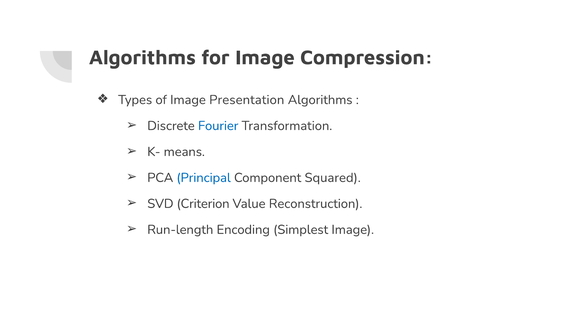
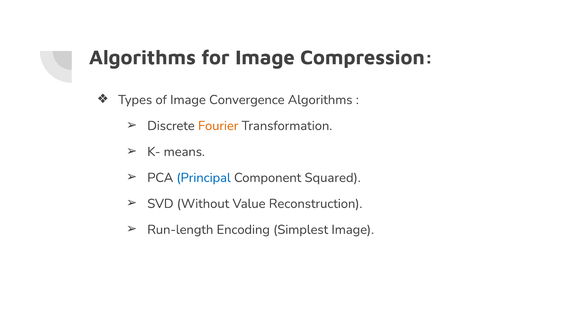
Presentation: Presentation -> Convergence
Fourier colour: blue -> orange
Criterion: Criterion -> Without
